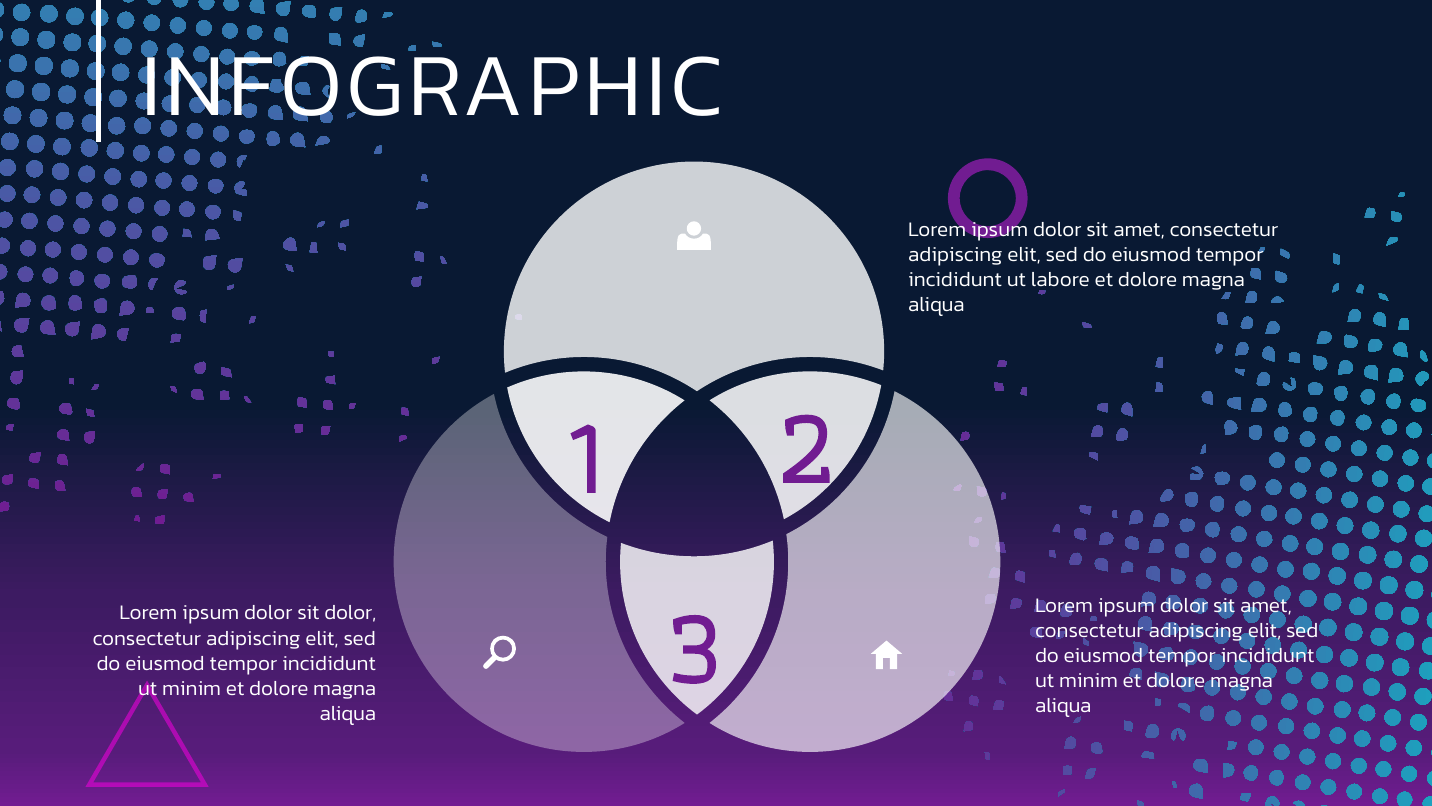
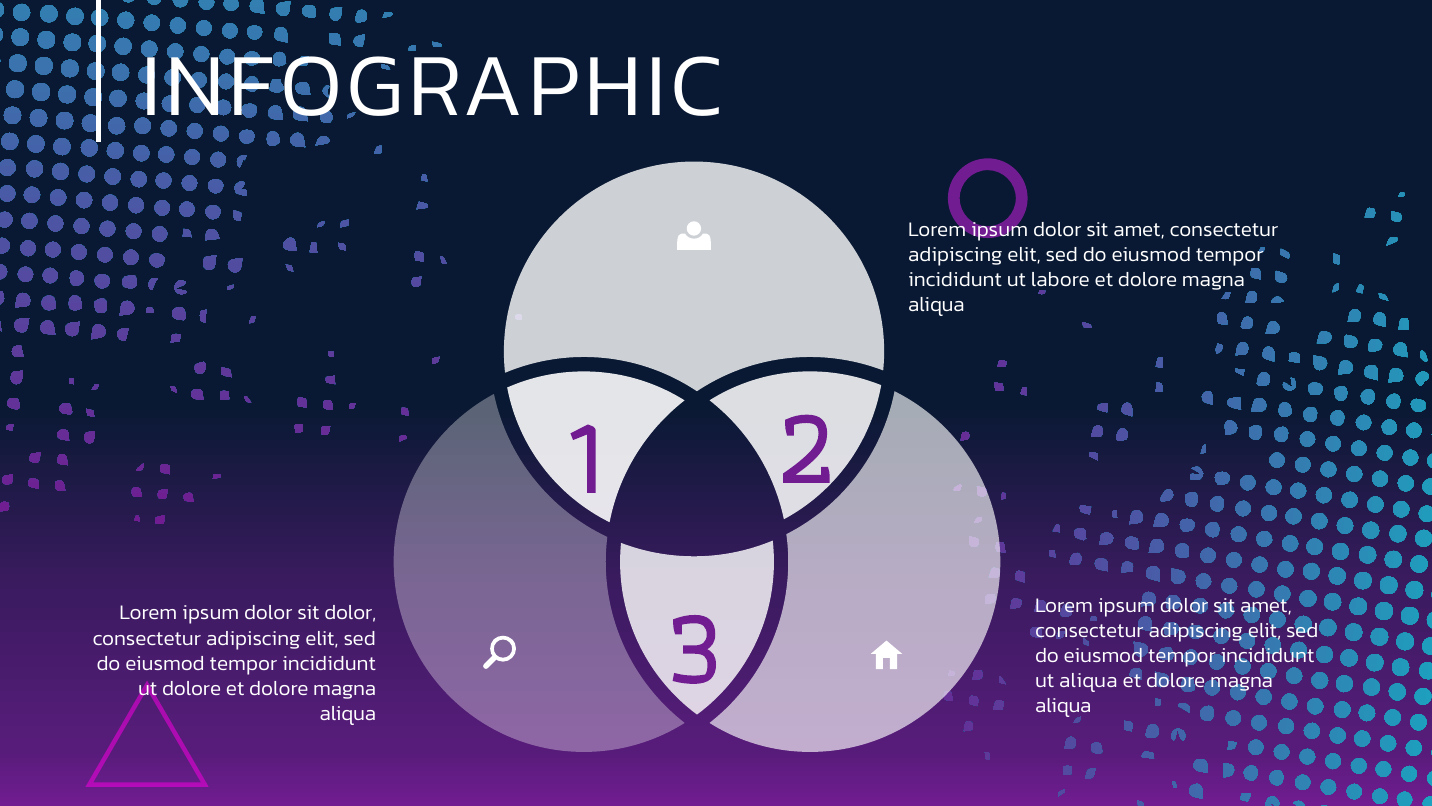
minim at (1088, 680): minim -> aliqua
minim at (192, 688): minim -> dolore
